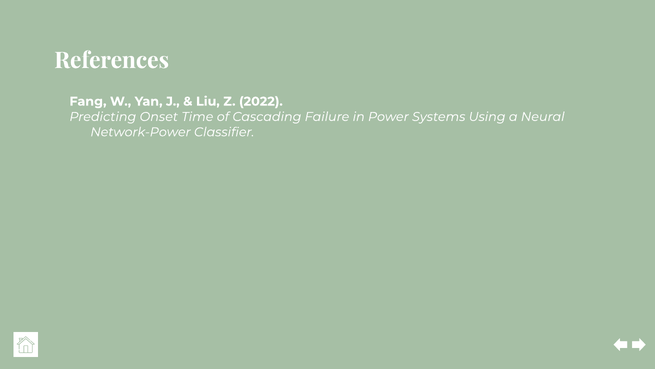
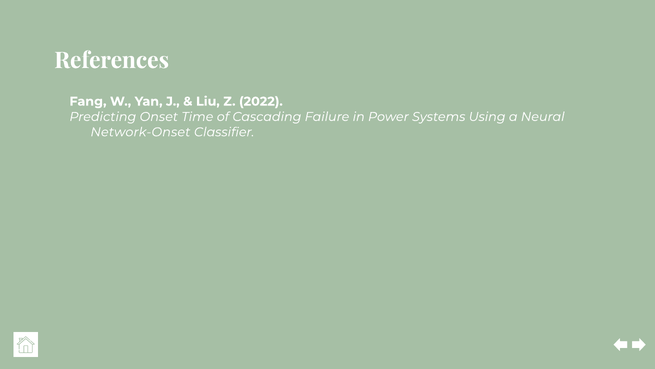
Network-Power: Network-Power -> Network-Onset
